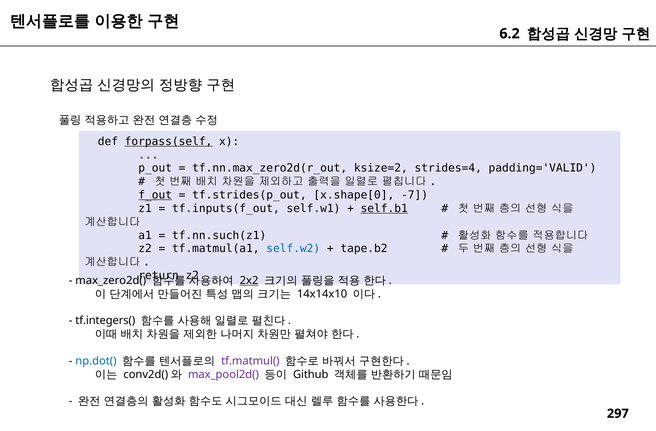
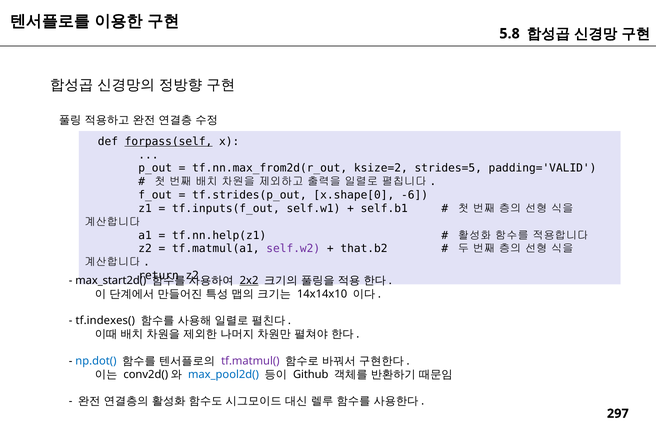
6.2: 6.2 -> 5.8
tf.nn.max_zero2d(r_out: tf.nn.max_zero2d(r_out -> tf.nn.max_from2d(r_out
strides=4: strides=4 -> strides=5
f_out underline: present -> none
-7: -7 -> -6
self.b1 underline: present -> none
tf.nn.such(z1: tf.nn.such(z1 -> tf.nn.help(z1
self.w2 colour: blue -> purple
tape.b2: tape.b2 -> that.b2
max_zero2d(: max_zero2d( -> max_start2d(
tf.integers(: tf.integers( -> tf.indexes(
max_pool2d( colour: purple -> blue
